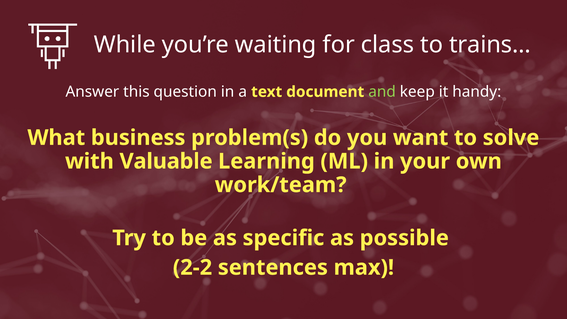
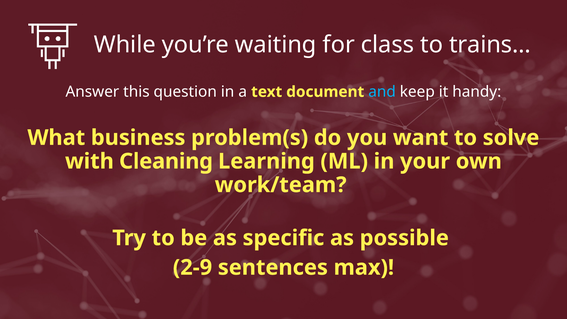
and colour: light green -> light blue
Valuable: Valuable -> Cleaning
2-2: 2-2 -> 2-9
